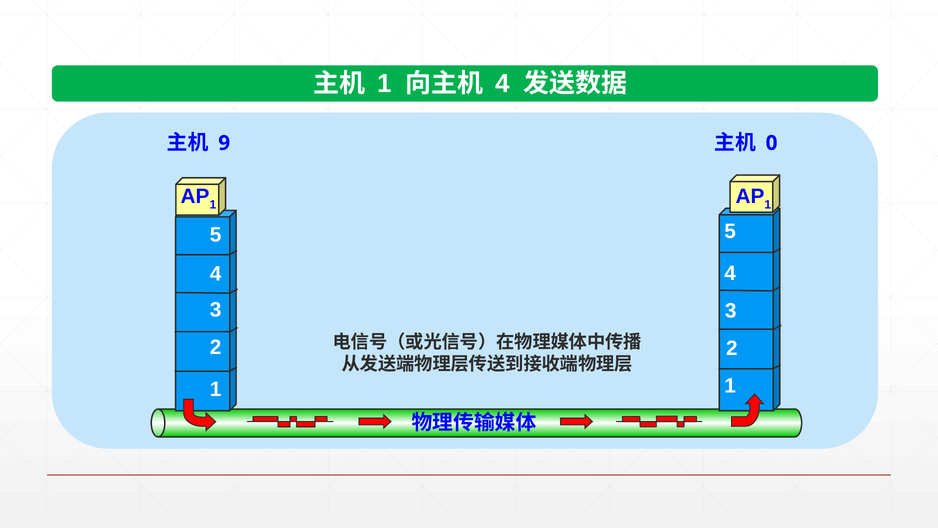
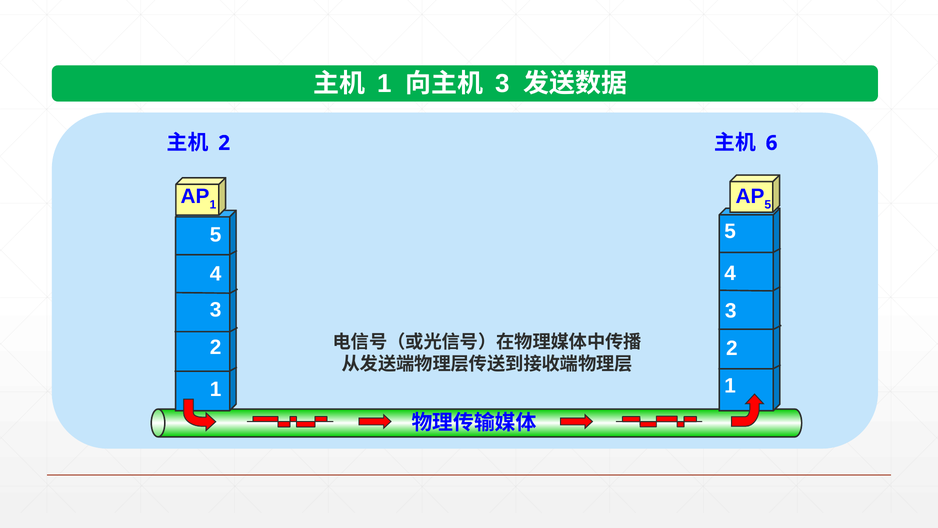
4 at (503, 84): 4 -> 3
9 at (224, 143): 9 -> 2
0: 0 -> 6
1 at (768, 204): 1 -> 5
